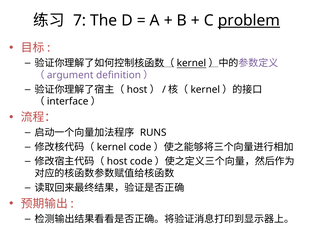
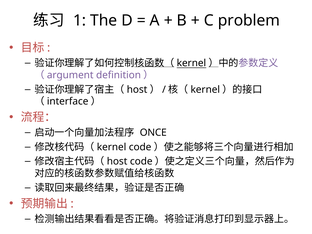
7: 7 -> 1
problem underline: present -> none
RUNS: RUNS -> ONCE
